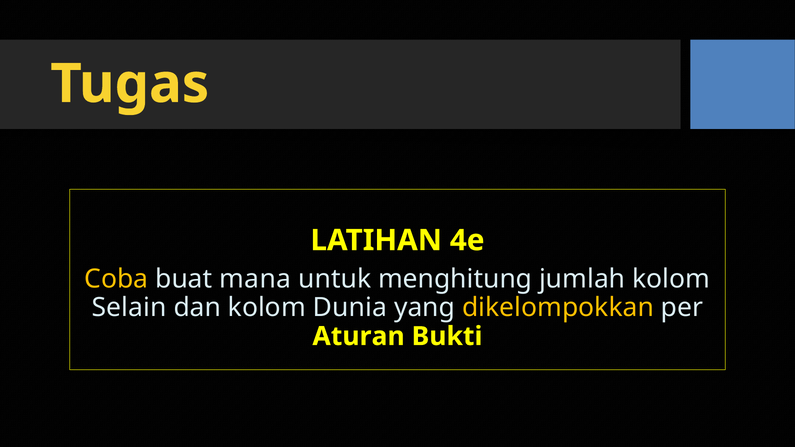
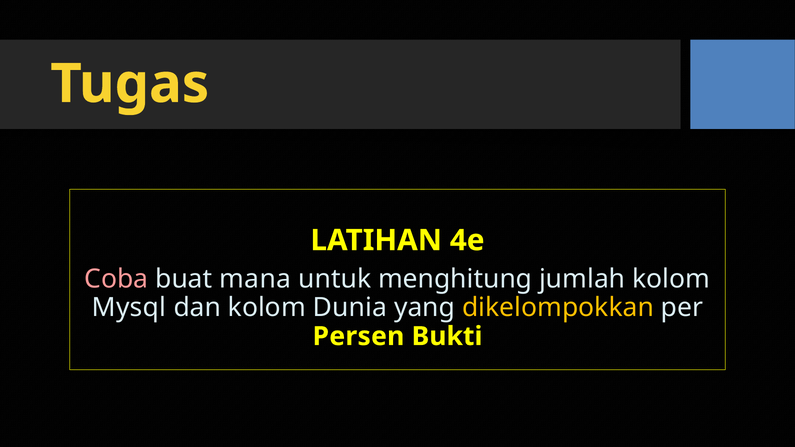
Coba colour: yellow -> pink
Selain: Selain -> Mysql
Aturan: Aturan -> Persen
